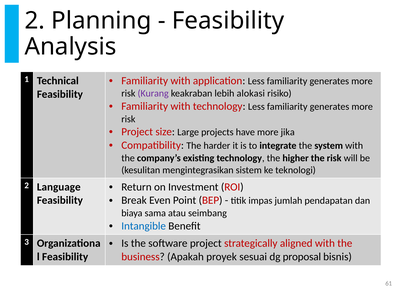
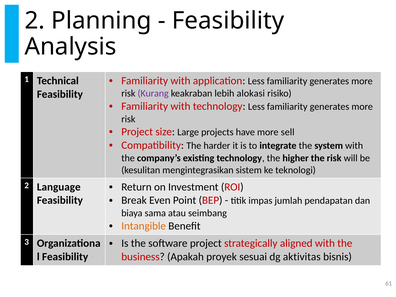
jika: jika -> sell
Intangible colour: blue -> orange
proposal: proposal -> aktivitas
